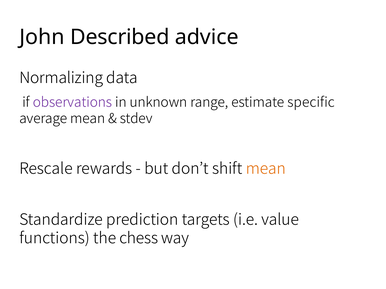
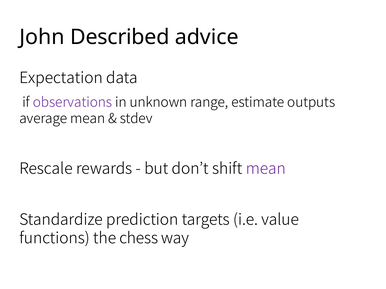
Normalizing: Normalizing -> Expectation
specific: specific -> outputs
mean at (266, 169) colour: orange -> purple
